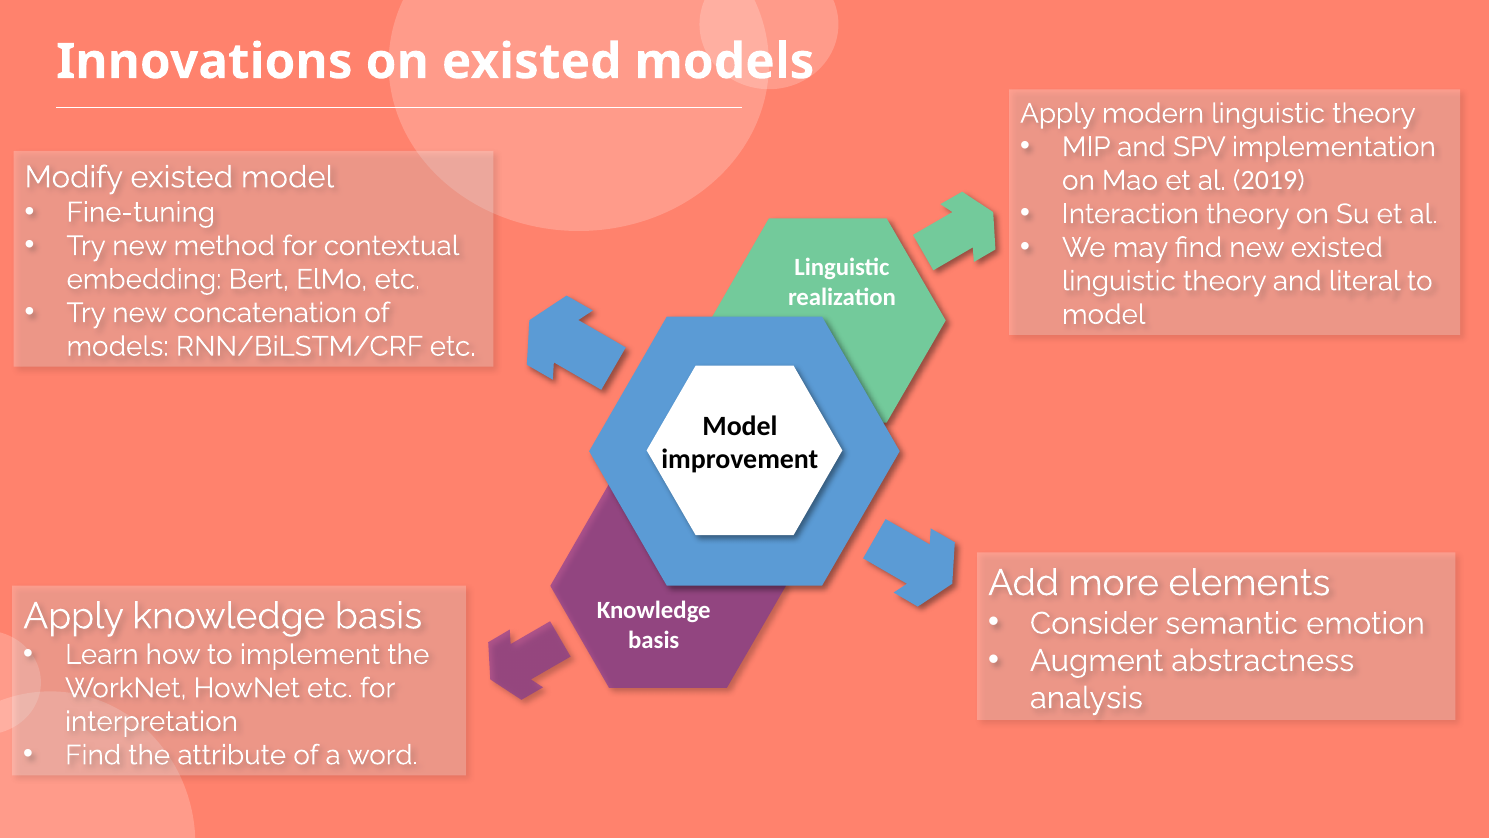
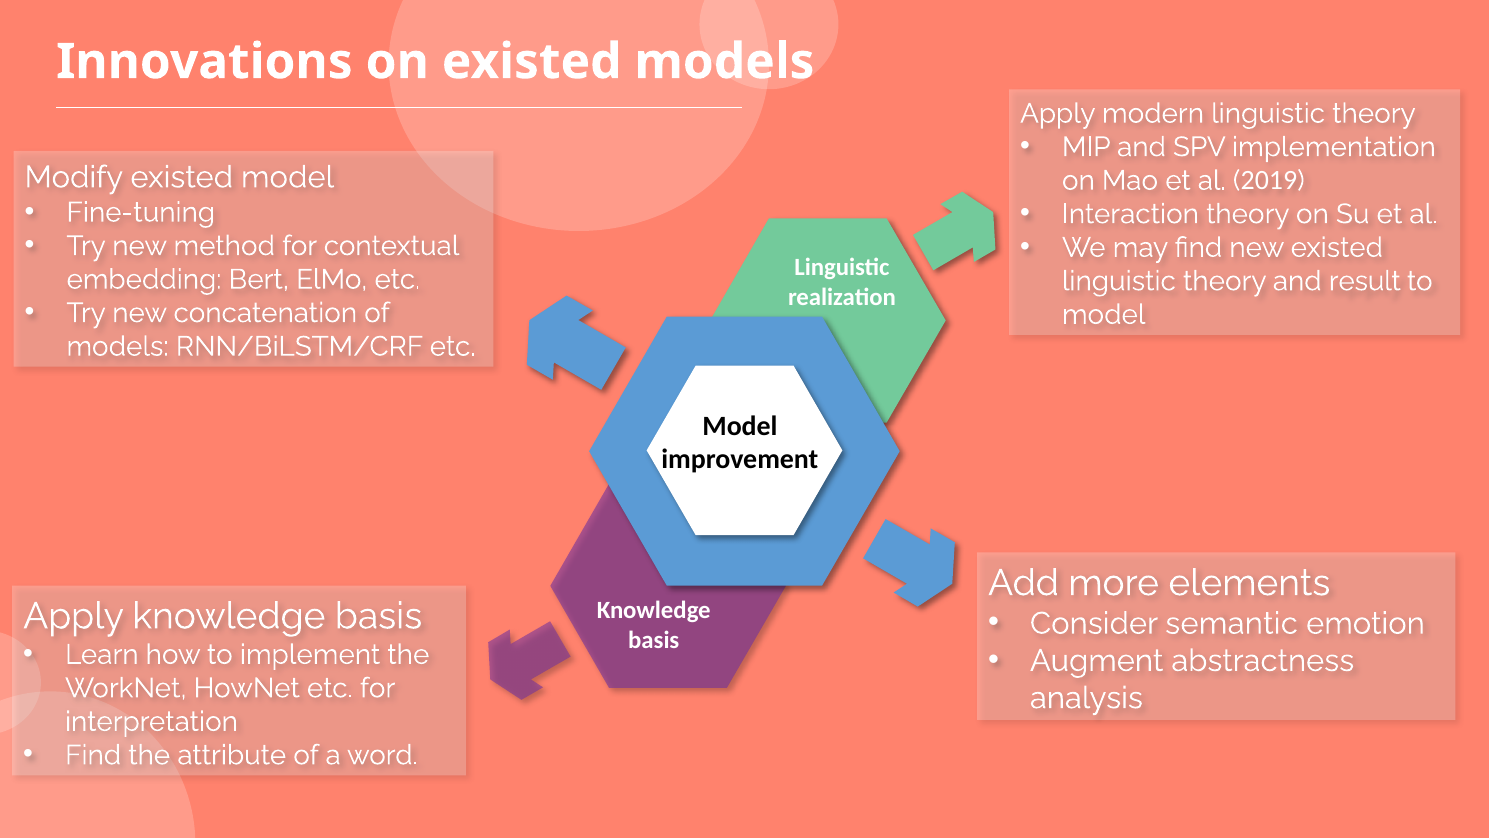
literal: literal -> result
